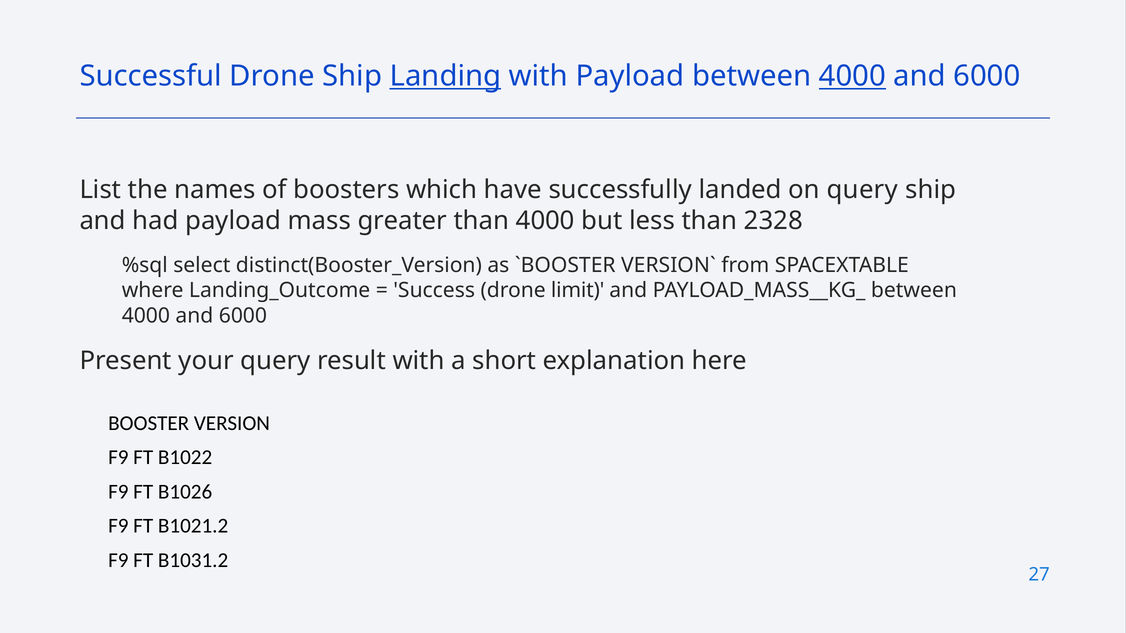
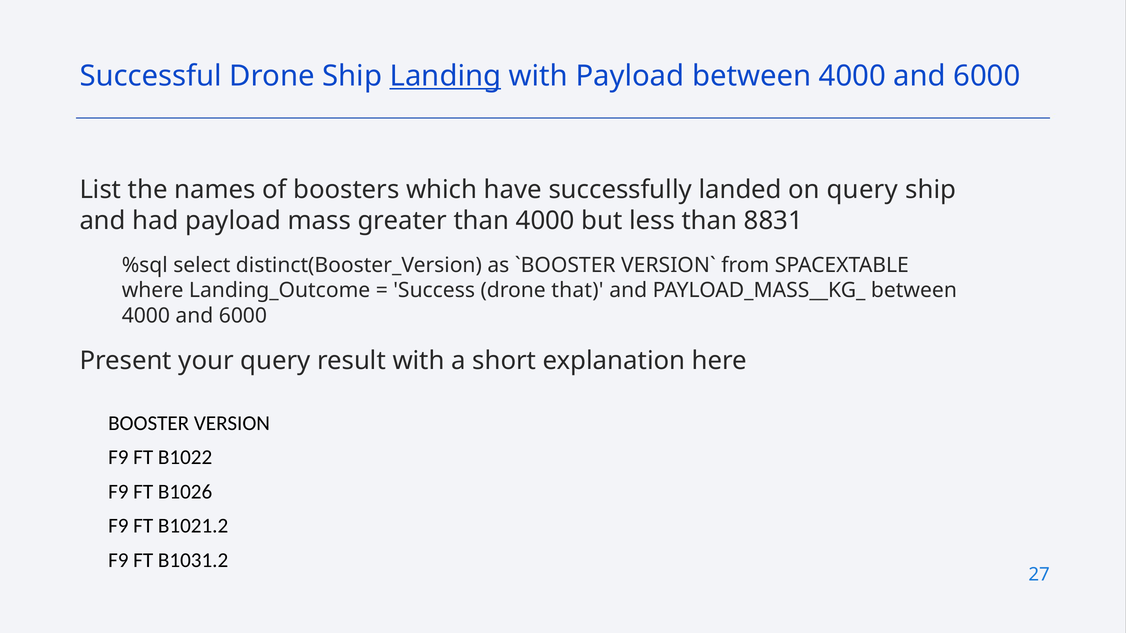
4000 at (852, 76) underline: present -> none
2328: 2328 -> 8831
limit: limit -> that
